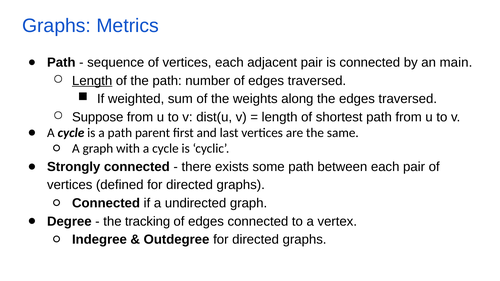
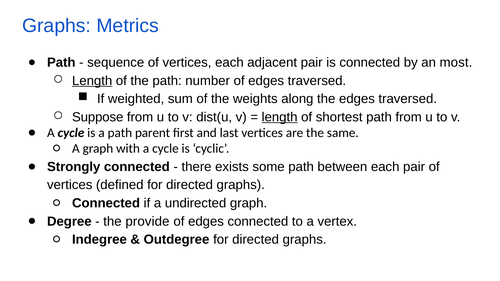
main: main -> most
length at (280, 117) underline: none -> present
tracking: tracking -> provide
